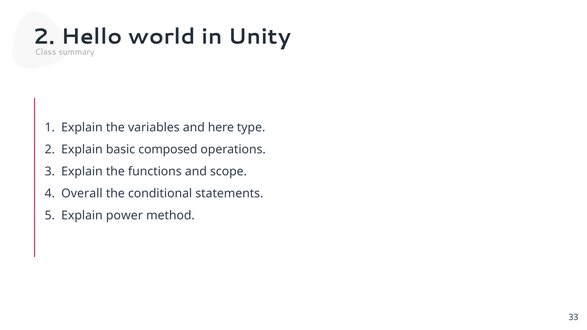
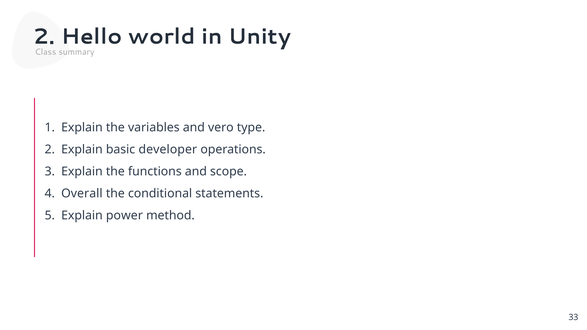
here: here -> vero
composed: composed -> developer
